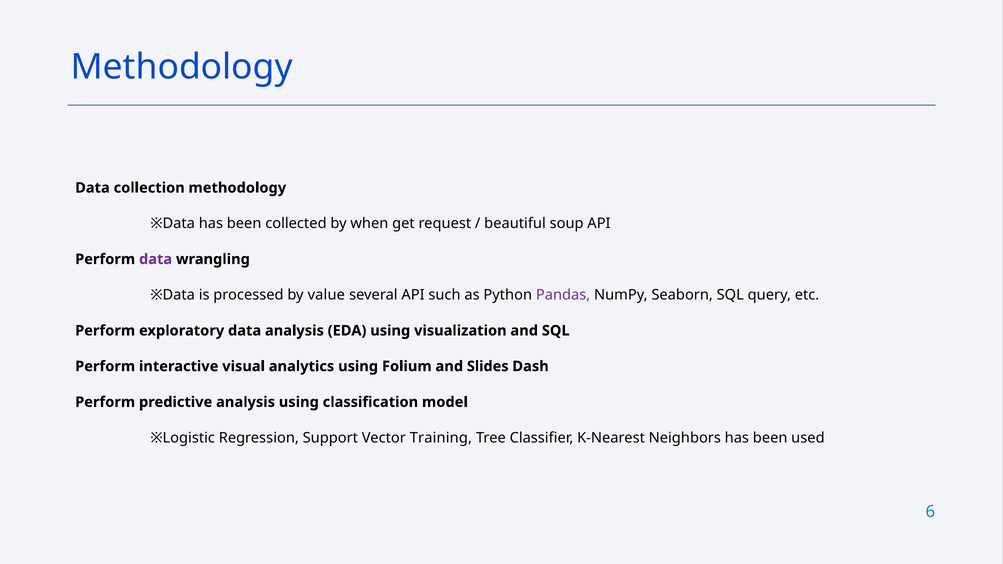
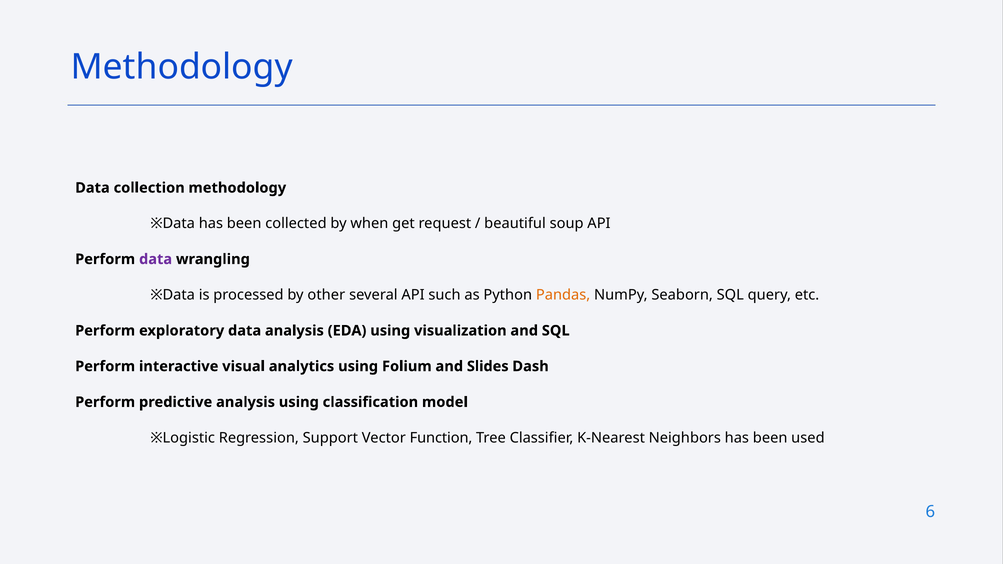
value: value -> other
Pandas colour: purple -> orange
Training: Training -> Function
